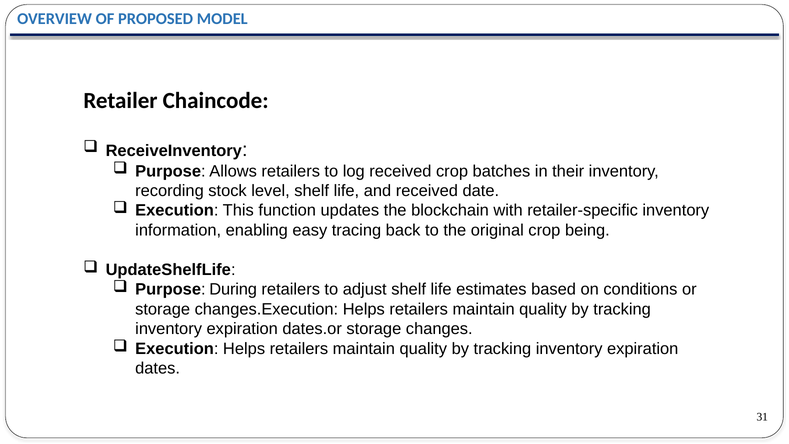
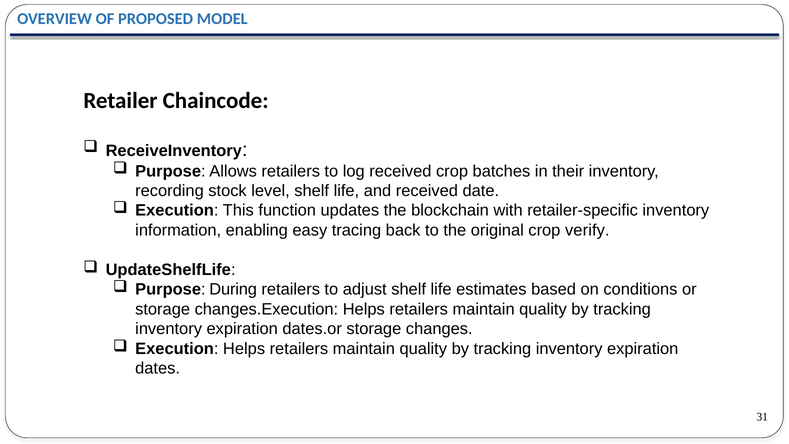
being: being -> verify
